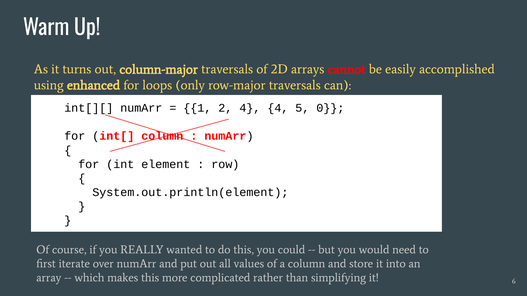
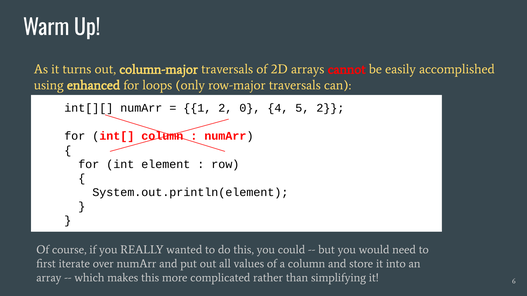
2 4: 4 -> 0
5 0: 0 -> 2
